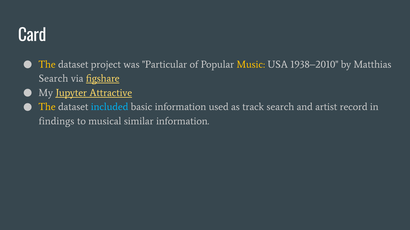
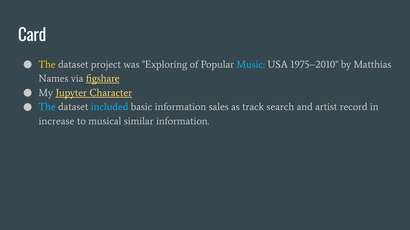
Particular: Particular -> Exploring
Music colour: yellow -> light blue
1938–2010: 1938–2010 -> 1975–2010
Search at (53, 79): Search -> Names
Attractive: Attractive -> Character
The at (47, 107) colour: yellow -> light blue
used: used -> sales
findings: findings -> increase
